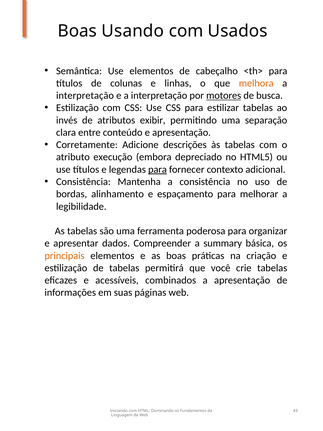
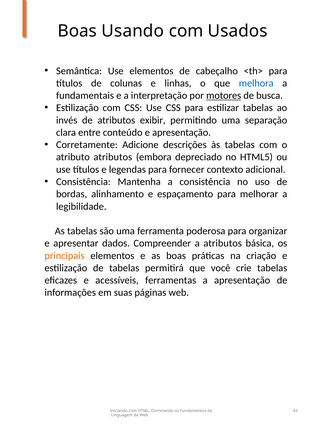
melhora colour: orange -> blue
interpretação at (85, 95): interpretação -> fundamentais
atributo execução: execução -> atributos
para at (157, 169) underline: present -> none
a summary: summary -> atributos
combinados: combinados -> ferramentas
